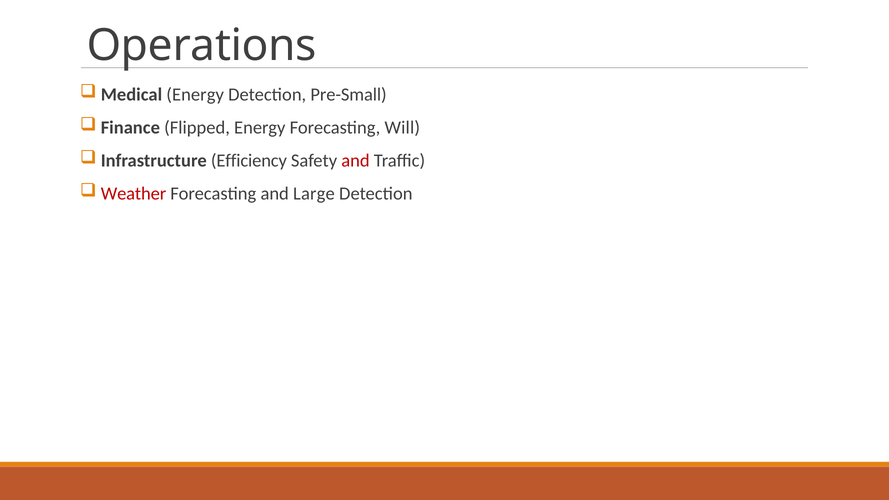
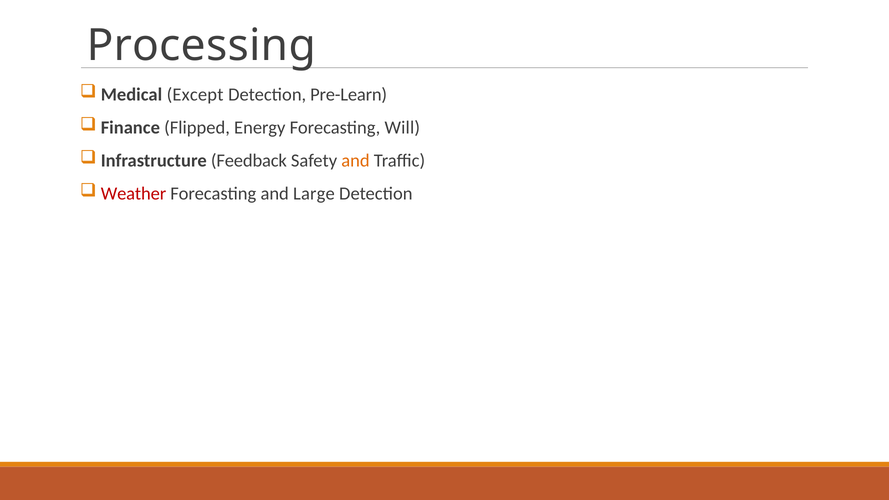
Operations: Operations -> Processing
Medical Energy: Energy -> Except
Pre-Small: Pre-Small -> Pre-Learn
Efficiency: Efficiency -> Feedback
and at (356, 160) colour: red -> orange
